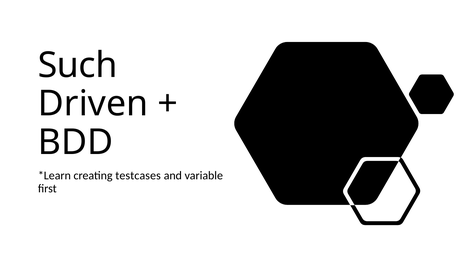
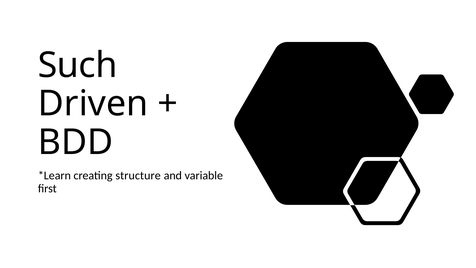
testcases: testcases -> structure
